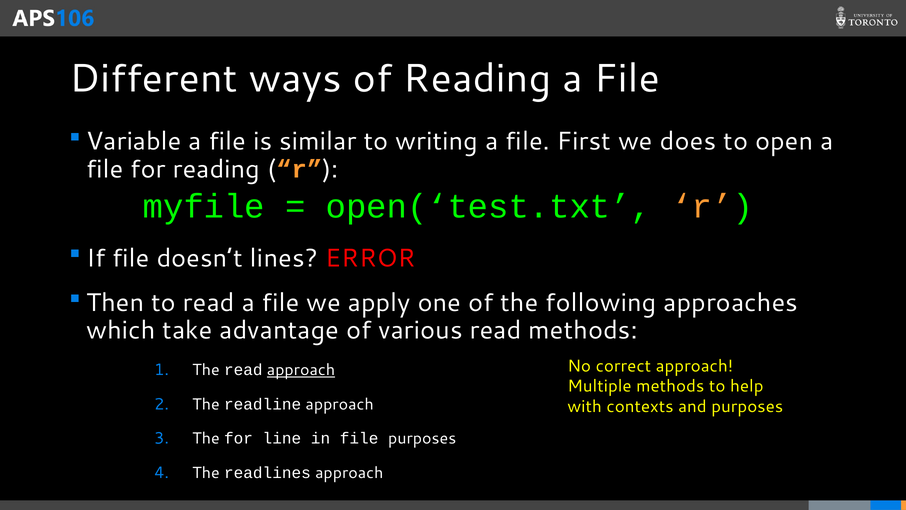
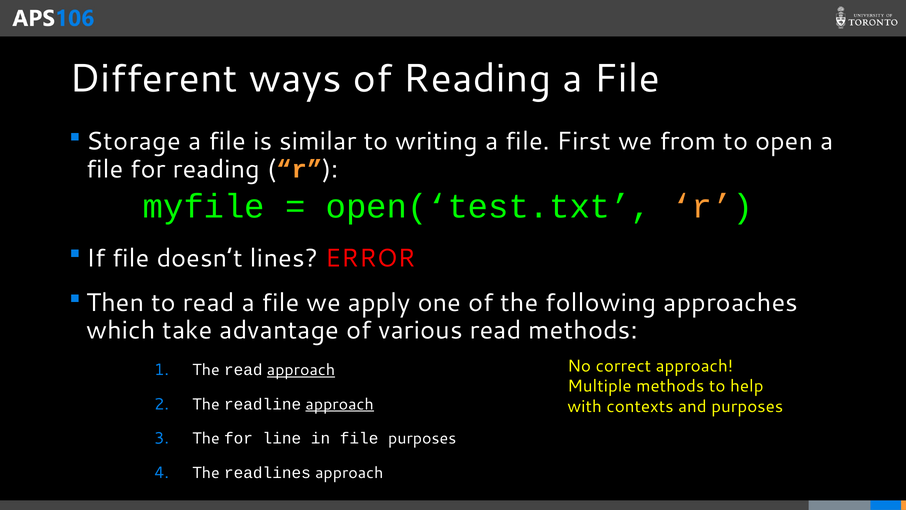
Variable: Variable -> Storage
does: does -> from
approach at (340, 404) underline: none -> present
